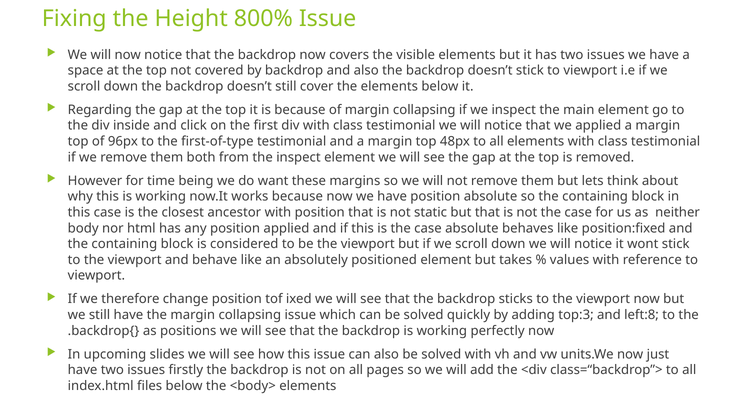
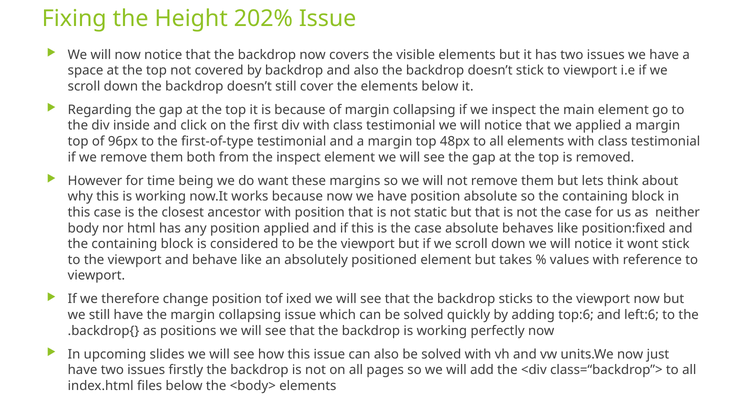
800%: 800% -> 202%
top:3: top:3 -> top:6
left:8: left:8 -> left:6
